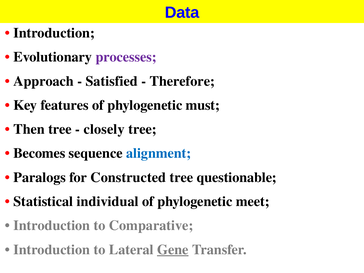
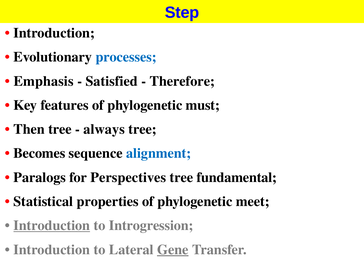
Data: Data -> Step
processes colour: purple -> blue
Approach: Approach -> Emphasis
closely: closely -> always
Constructed: Constructed -> Perspectives
questionable: questionable -> fundamental
individual: individual -> properties
Introduction at (52, 226) underline: none -> present
Comparative: Comparative -> Introgression
